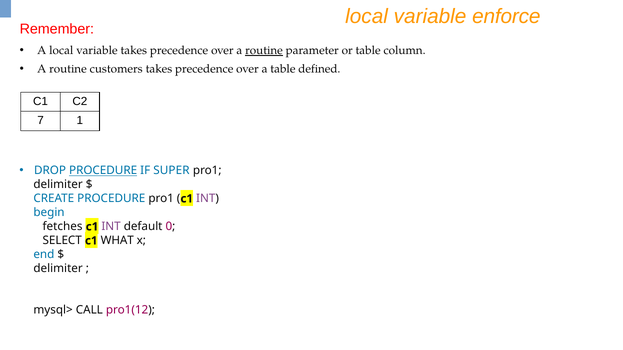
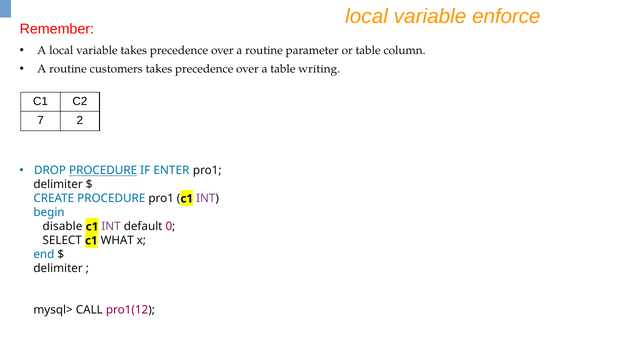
routine at (264, 50) underline: present -> none
defined: defined -> writing
1: 1 -> 2
SUPER: SUPER -> ENTER
fetches: fetches -> disable
